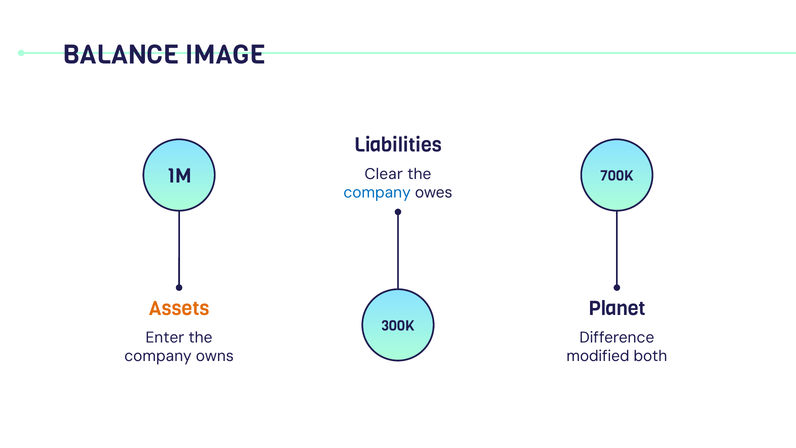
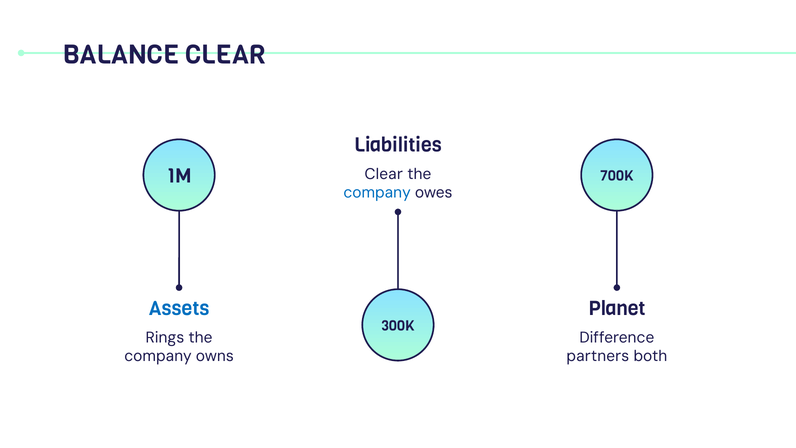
BALANCE IMAGE: IMAGE -> CLEAR
Assets colour: orange -> blue
Enter: Enter -> Rings
modified: modified -> partners
